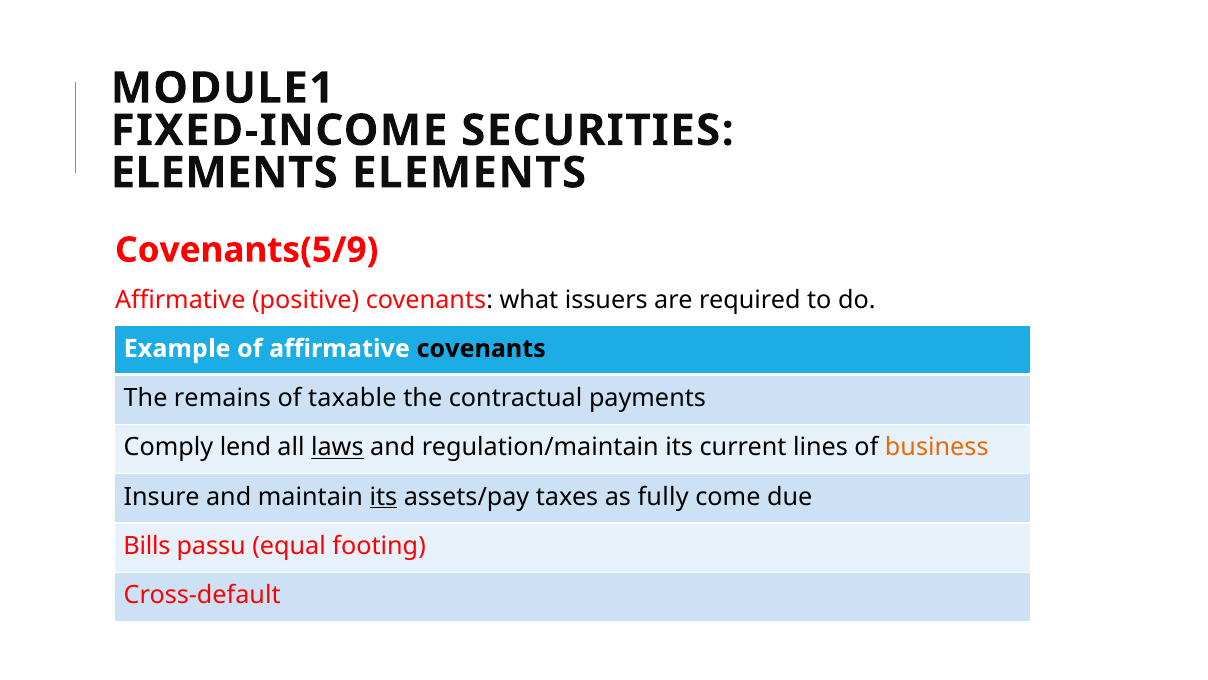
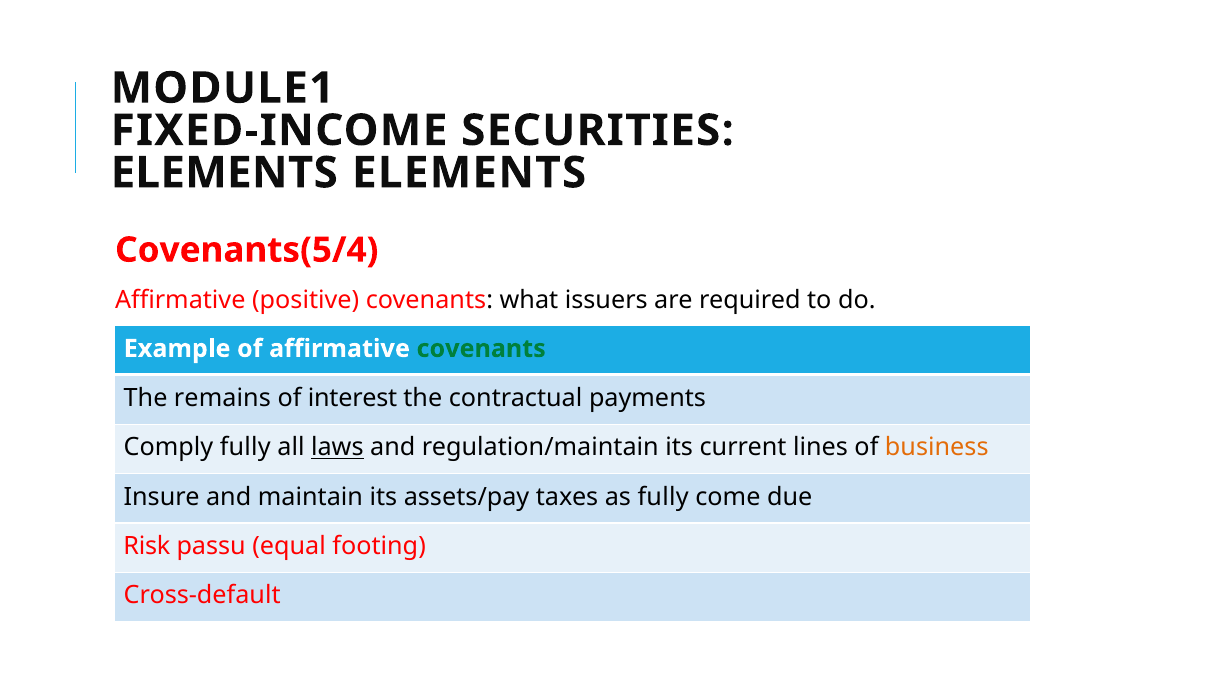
Covenants(5/9: Covenants(5/9 -> Covenants(5/4
covenants at (481, 348) colour: black -> green
taxable: taxable -> interest
Comply lend: lend -> fully
its at (383, 496) underline: present -> none
Bills: Bills -> Risk
